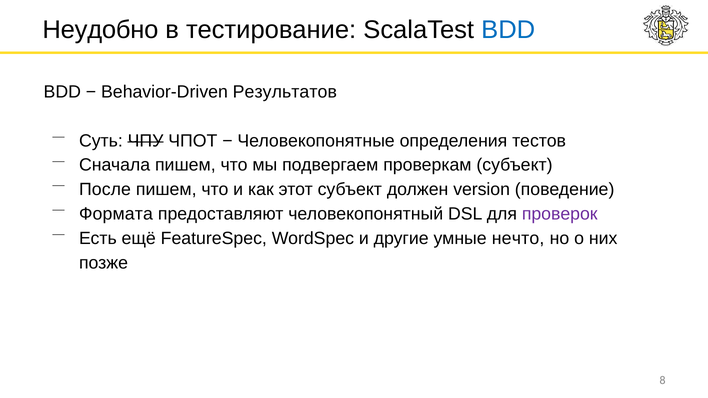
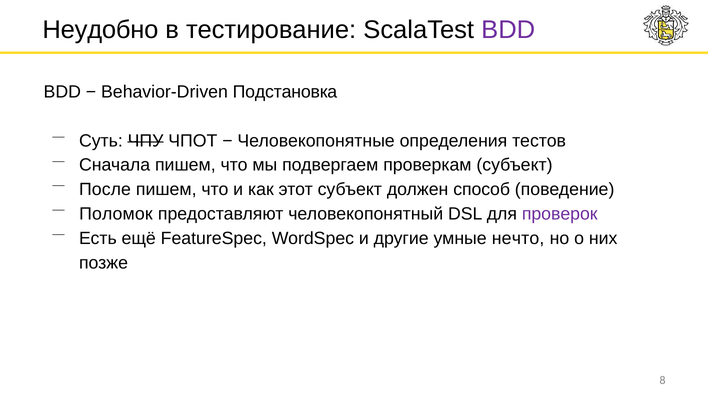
BDD at (508, 30) colour: blue -> purple
Результатов: Результатов -> Подстановка
version: version -> способ
Формата: Формата -> Поломок
